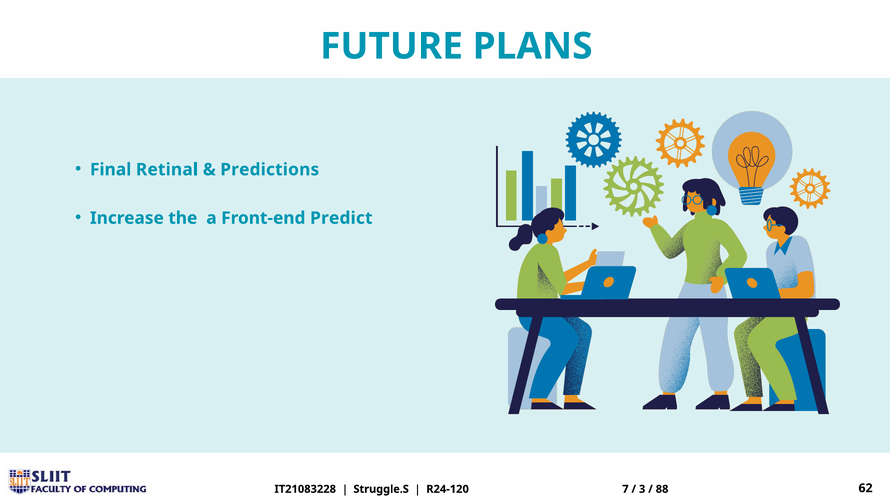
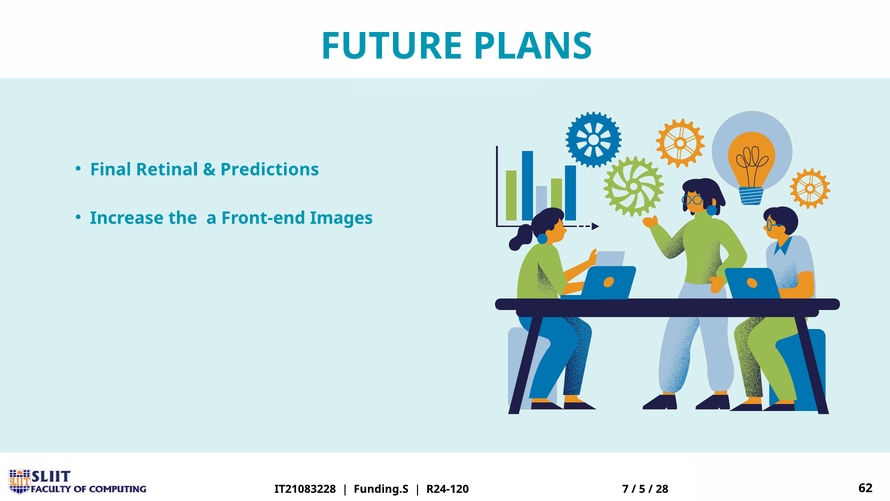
Predict: Predict -> Images
Struggle.S: Struggle.S -> Funding.S
3: 3 -> 5
88: 88 -> 28
